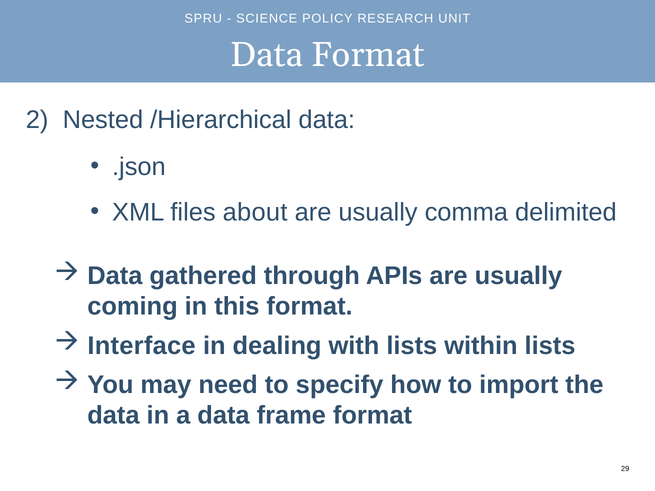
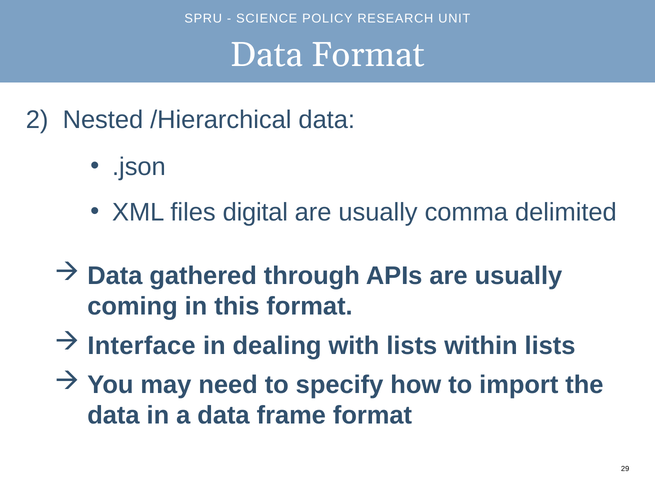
about: about -> digital
